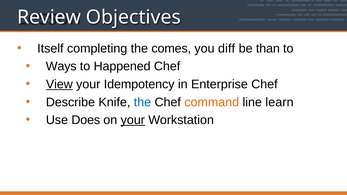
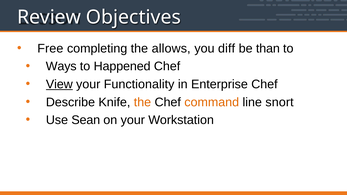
Itself: Itself -> Free
comes: comes -> allows
Idempotency: Idempotency -> Functionality
the at (142, 102) colour: blue -> orange
learn: learn -> snort
Does: Does -> Sean
your at (133, 120) underline: present -> none
